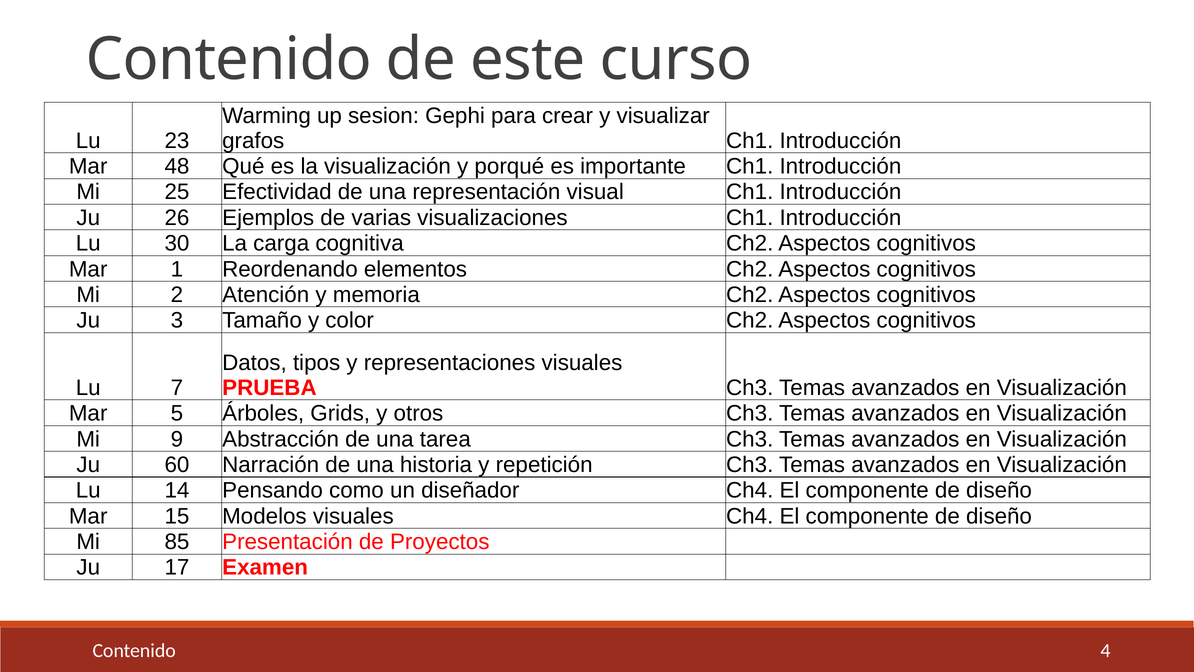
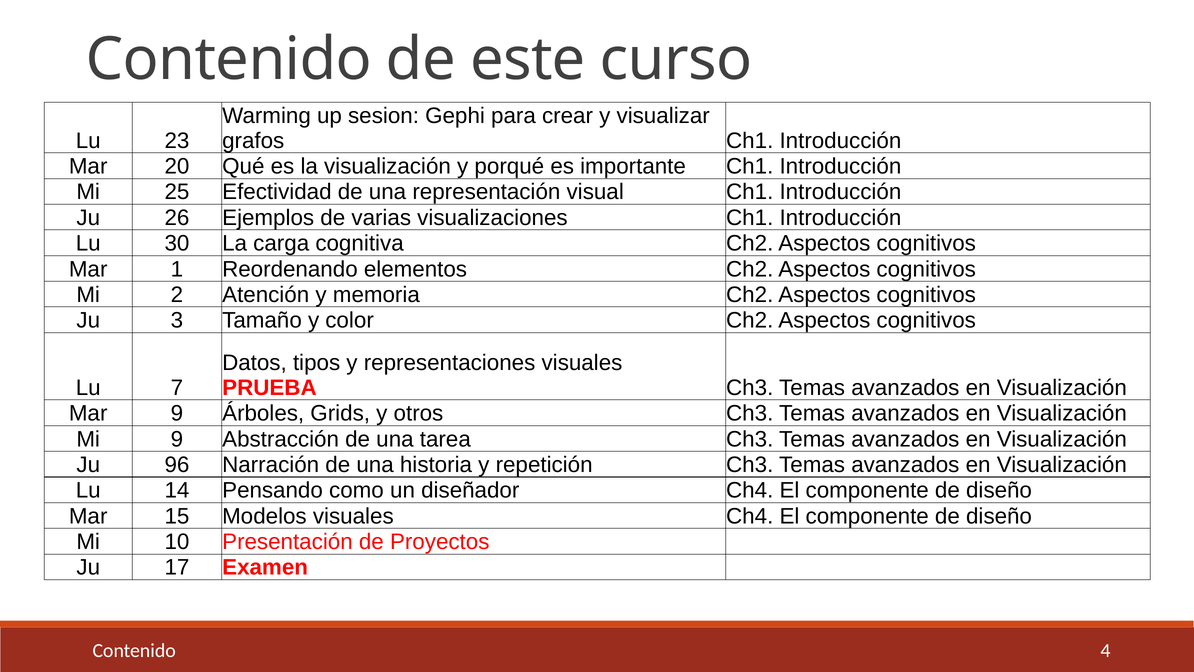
48: 48 -> 20
Mar 5: 5 -> 9
60: 60 -> 96
85: 85 -> 10
